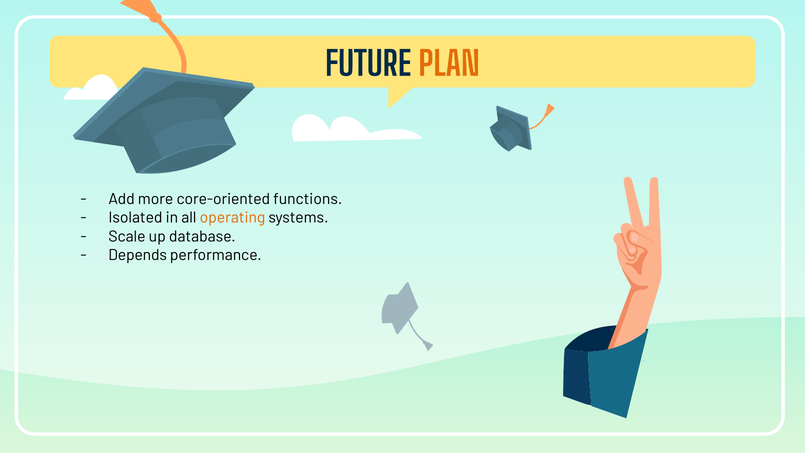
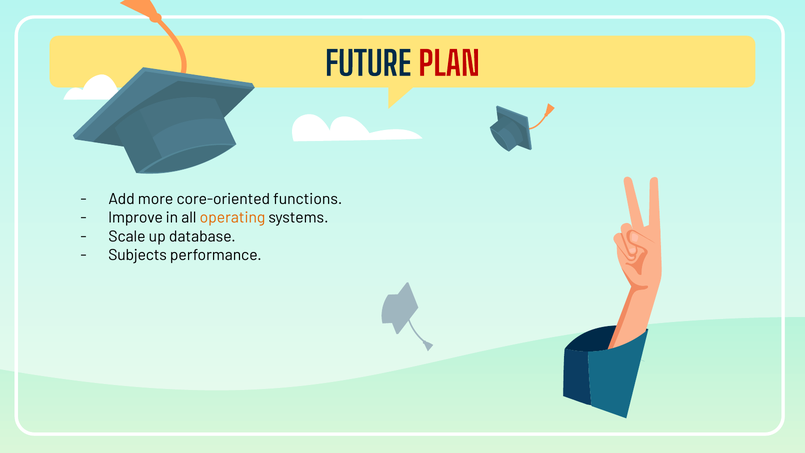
PLAN colour: orange -> red
Isolated: Isolated -> Improve
Depends: Depends -> Subjects
